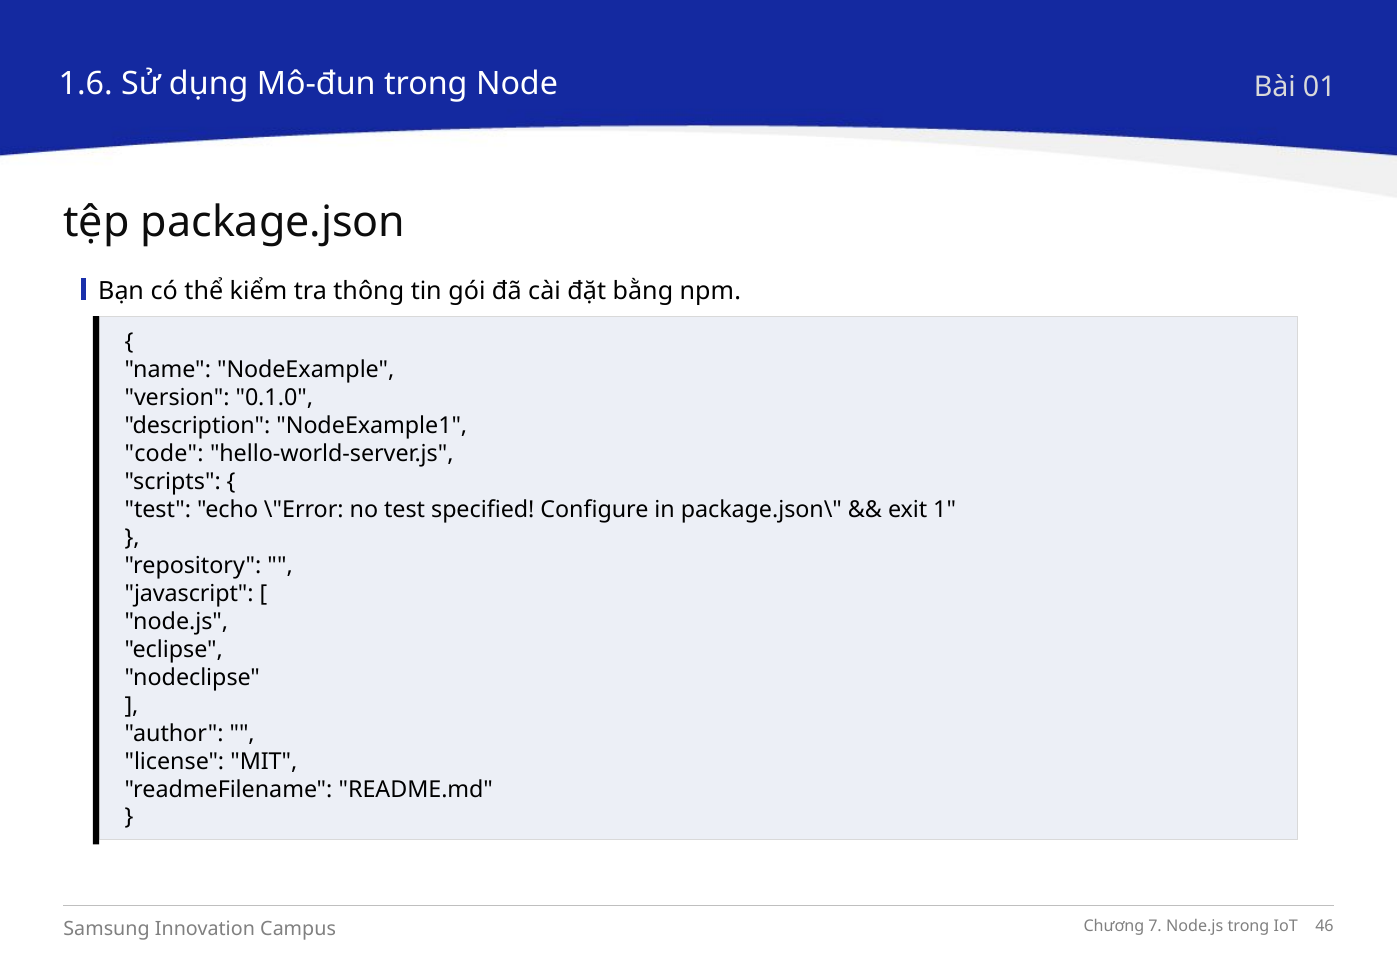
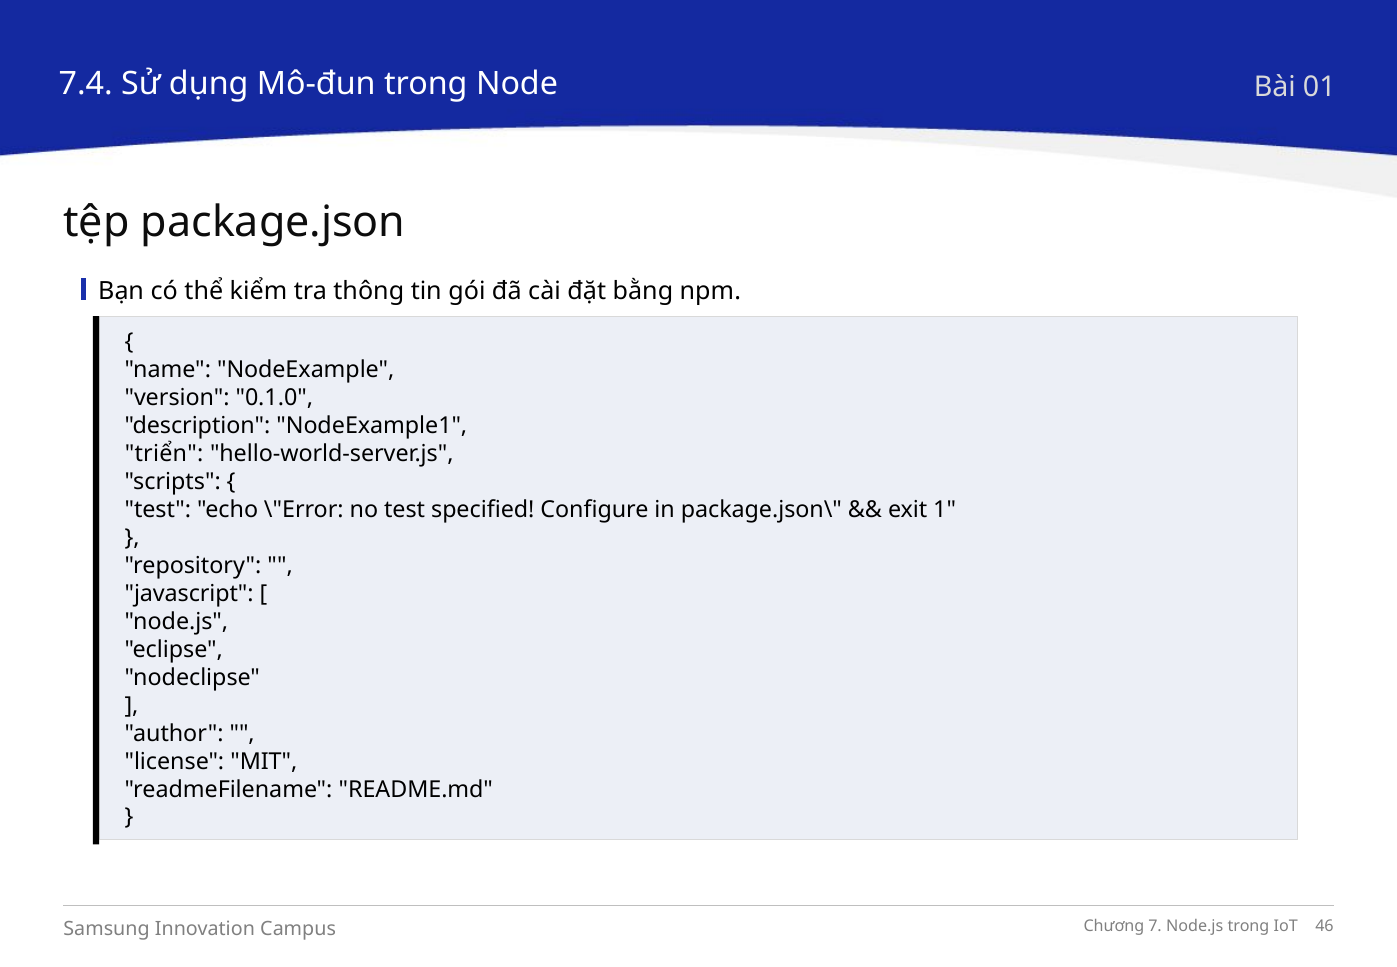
1.6: 1.6 -> 7.4
code: code -> triển
